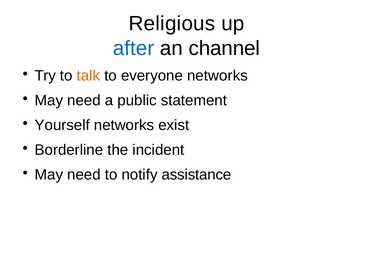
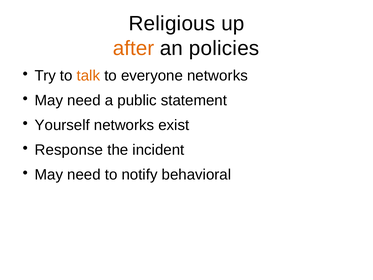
after colour: blue -> orange
channel: channel -> policies
Borderline: Borderline -> Response
assistance: assistance -> behavioral
